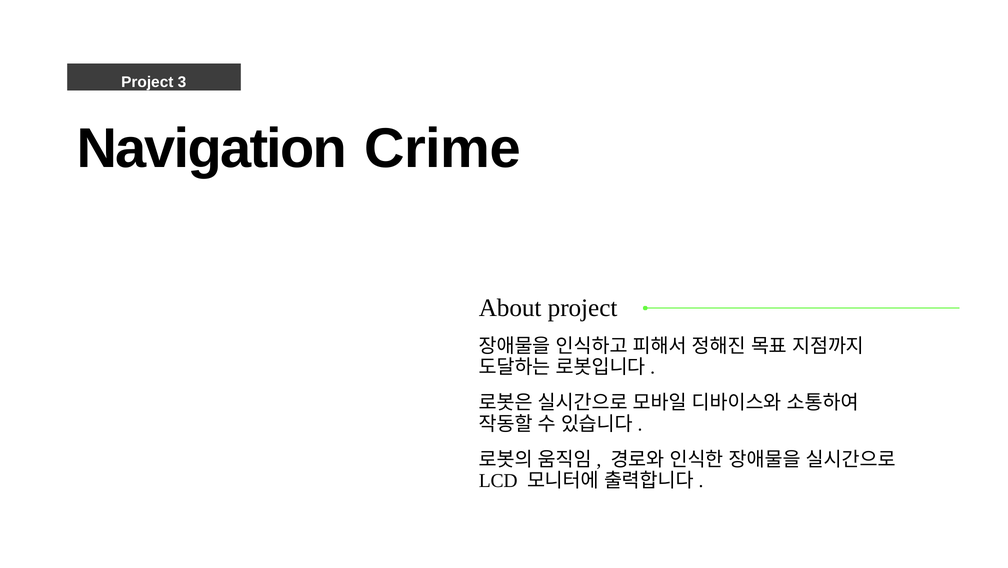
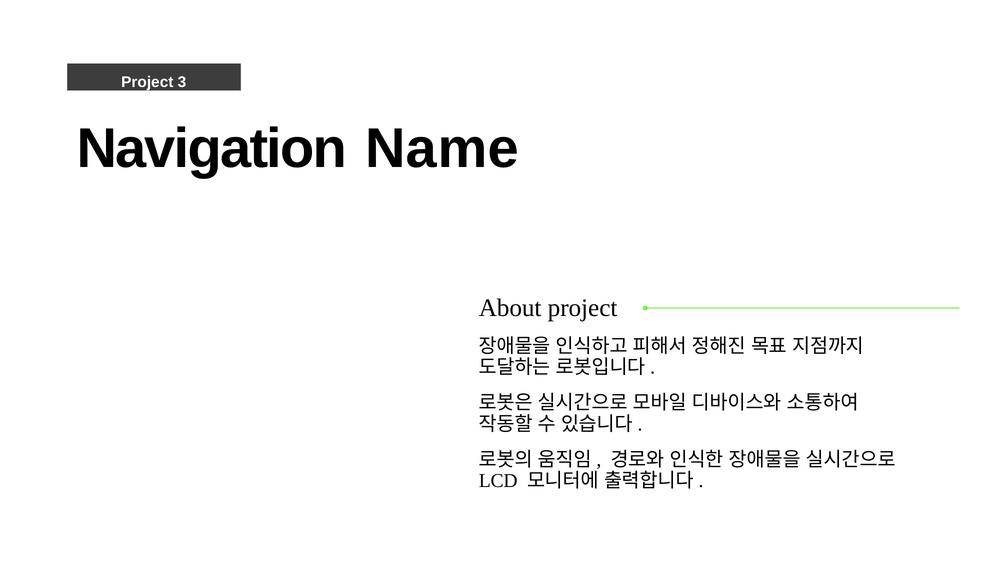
Crime: Crime -> Name
